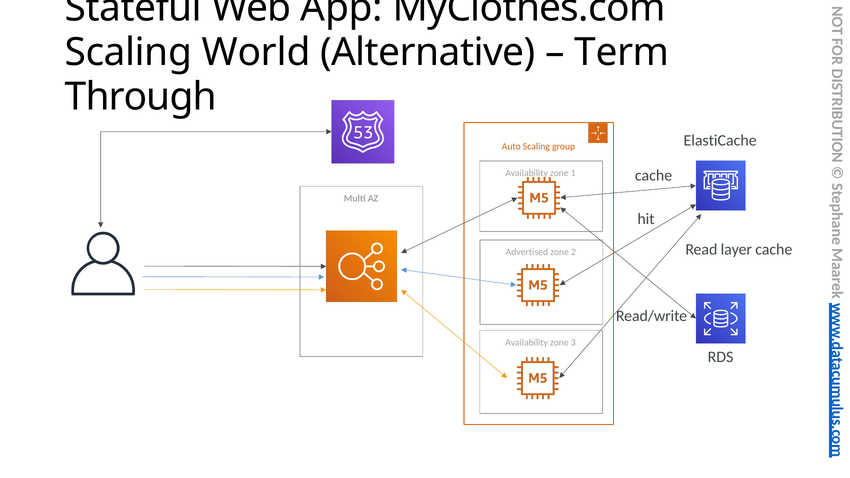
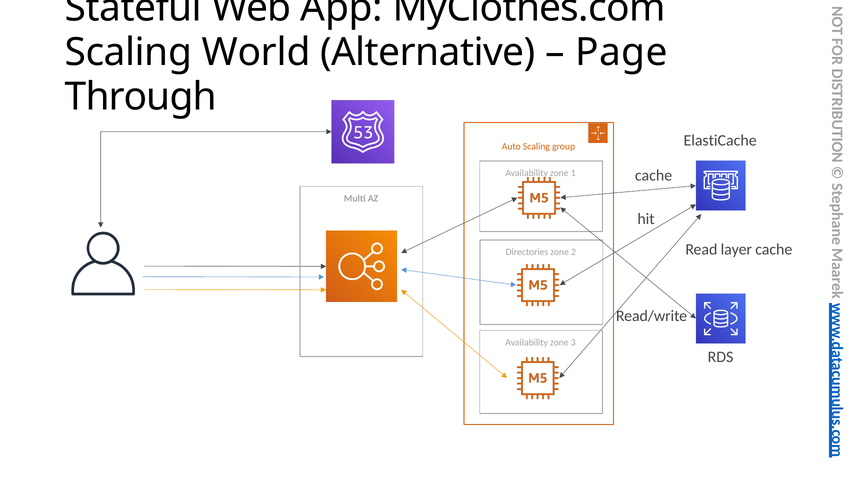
Term: Term -> Page
Advertised: Advertised -> Directories
